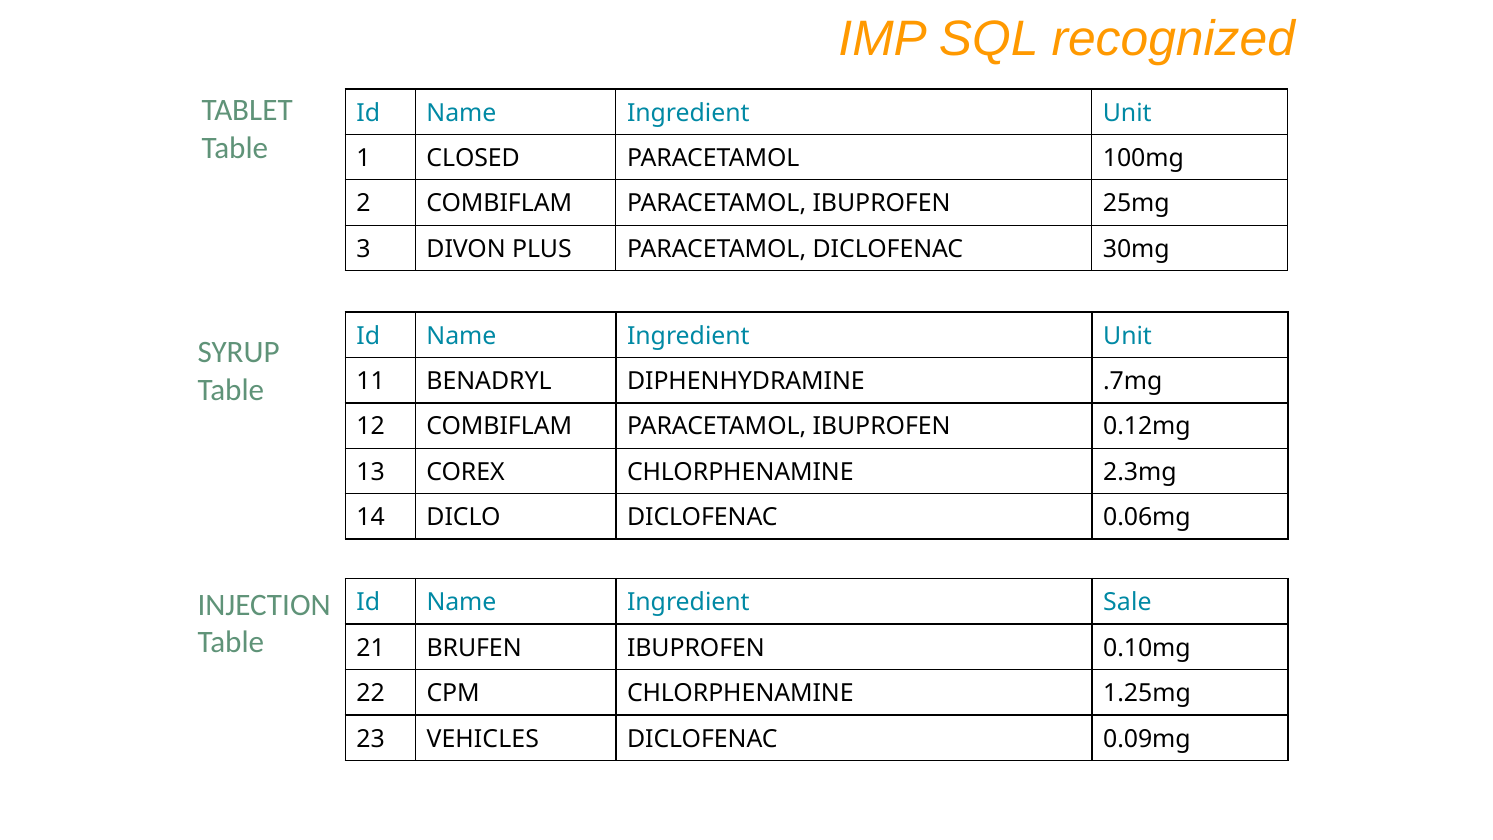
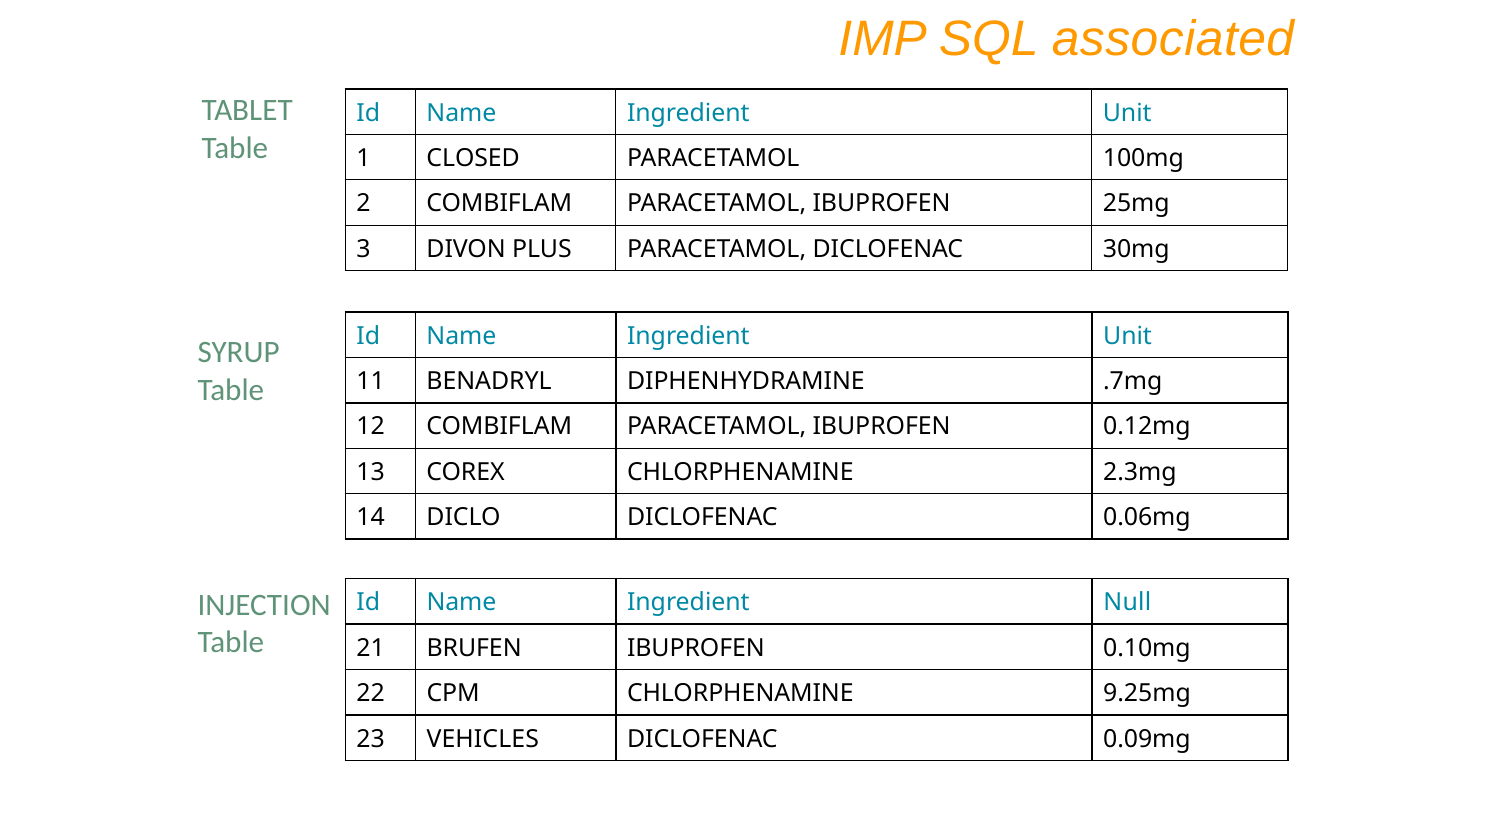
recognized: recognized -> associated
Sale: Sale -> Null
1.25mg: 1.25mg -> 9.25mg
